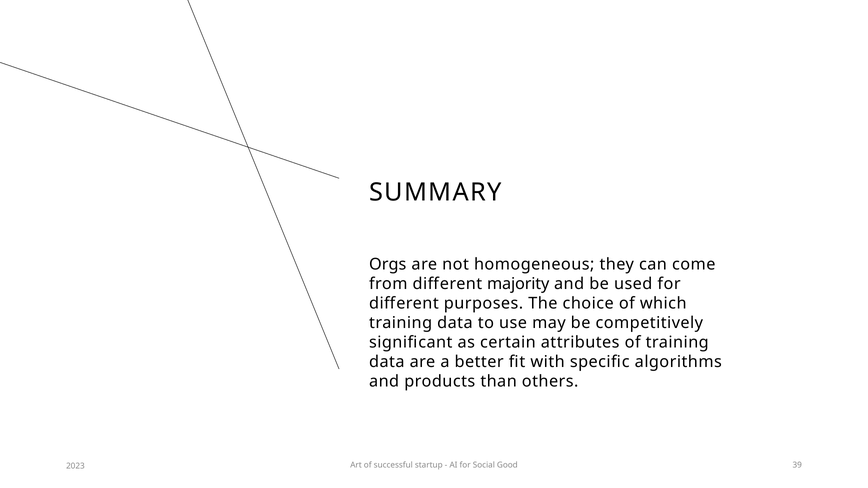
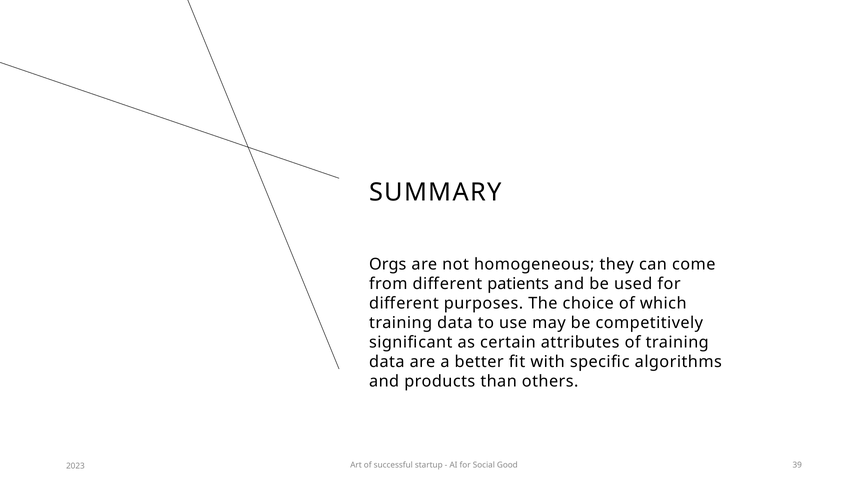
majority: majority -> patients
